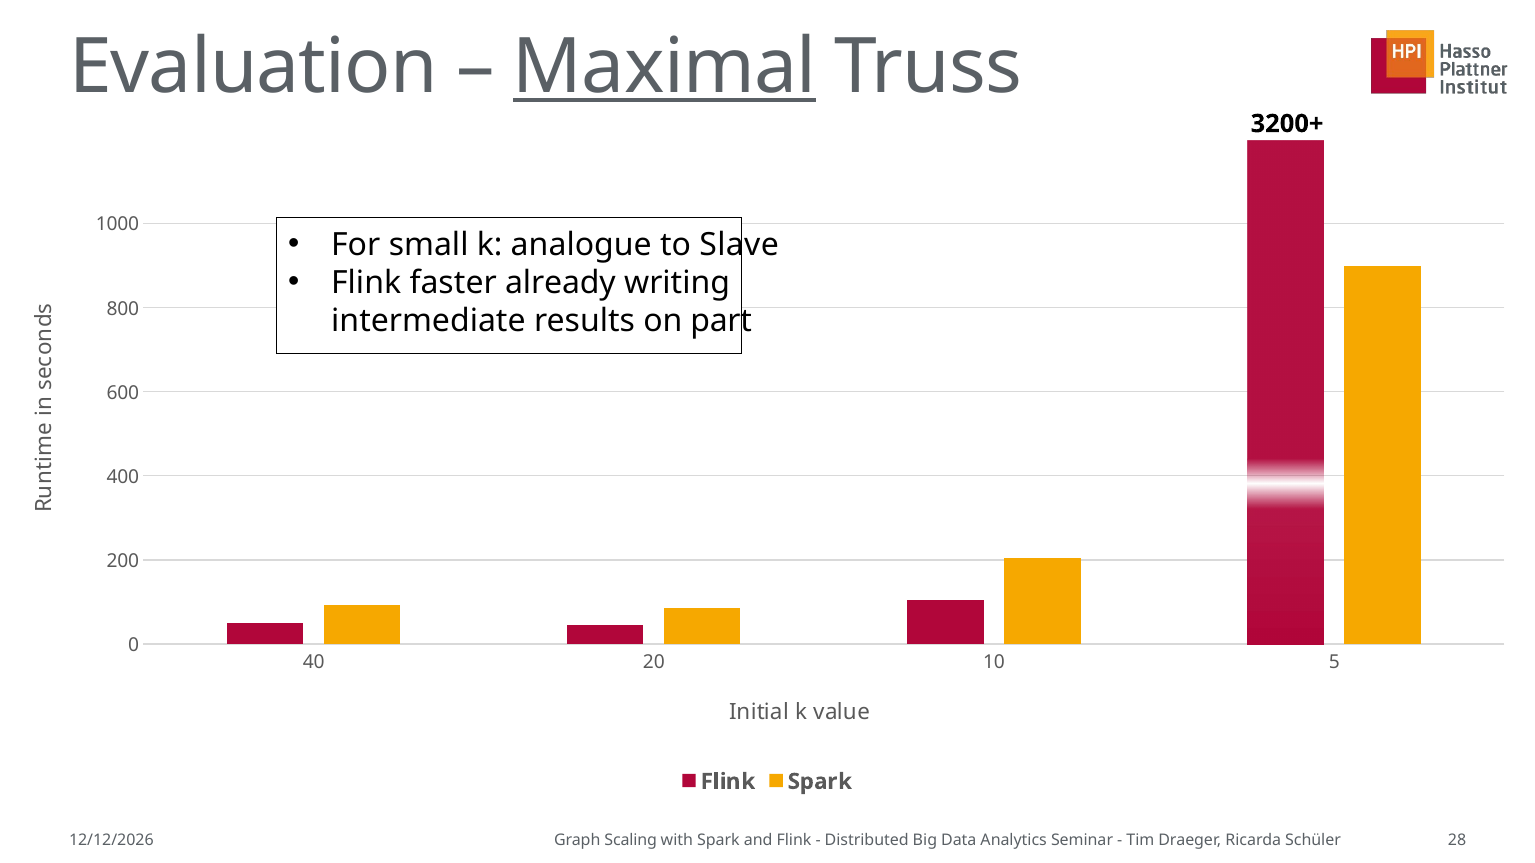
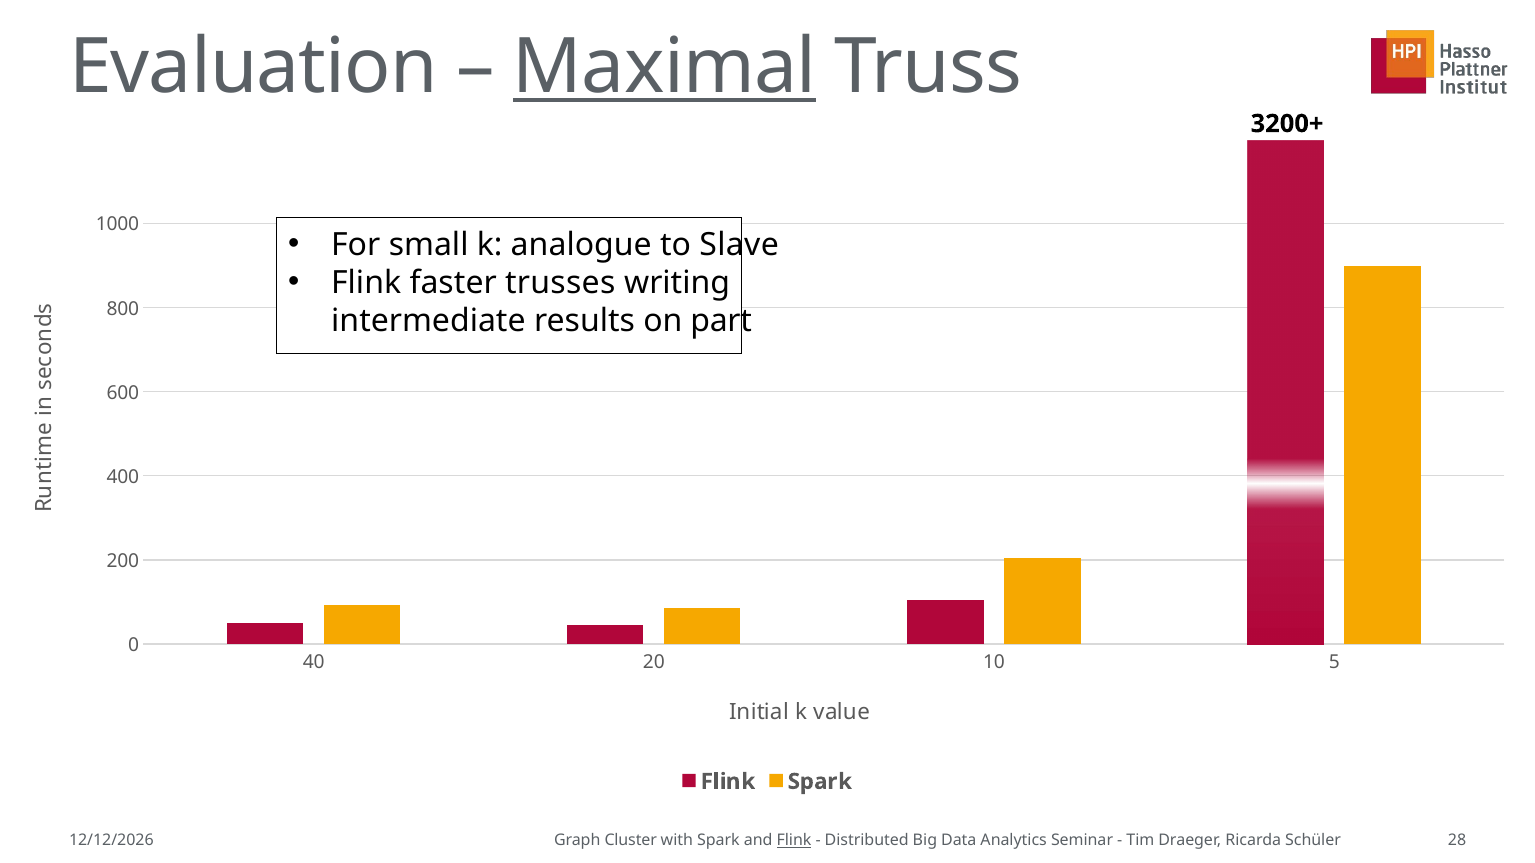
already: already -> trusses
Scaling: Scaling -> Cluster
Flink at (794, 841) underline: none -> present
